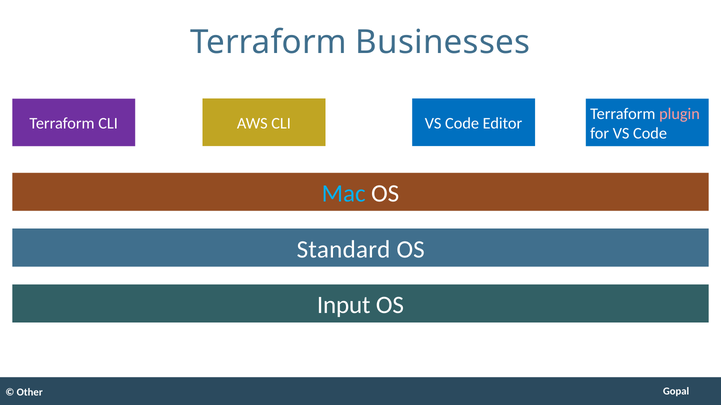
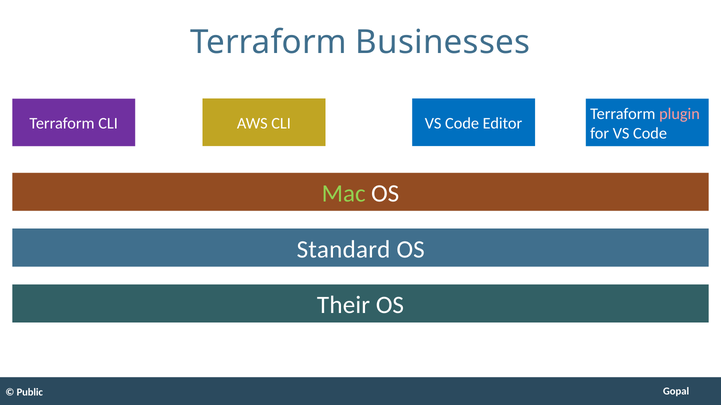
Mac colour: light blue -> light green
Input: Input -> Their
Other: Other -> Public
